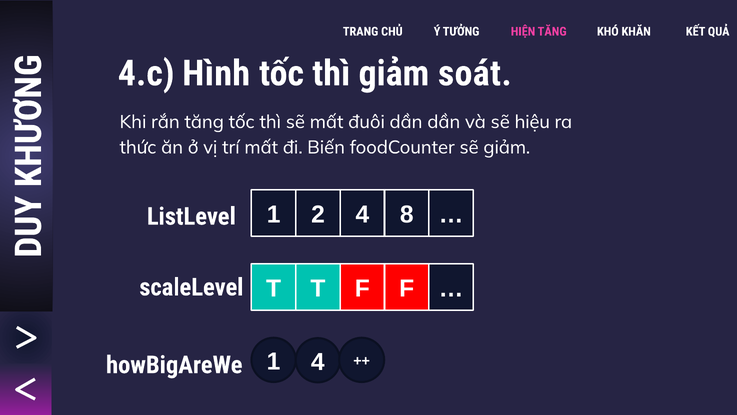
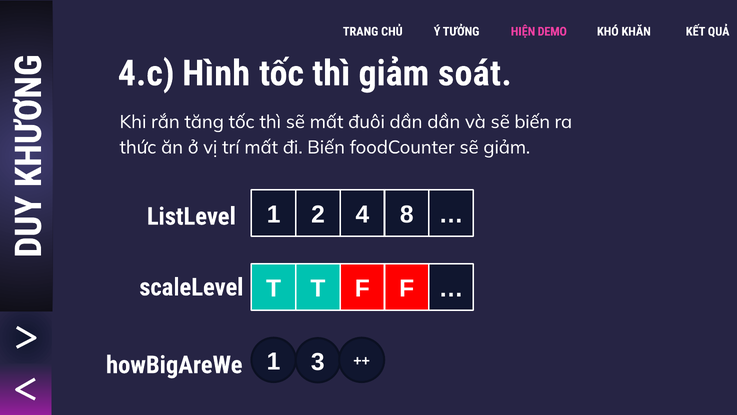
HIỆN TĂNG: TĂNG -> DEMO
sẽ hiệu: hiệu -> biến
1 4: 4 -> 3
